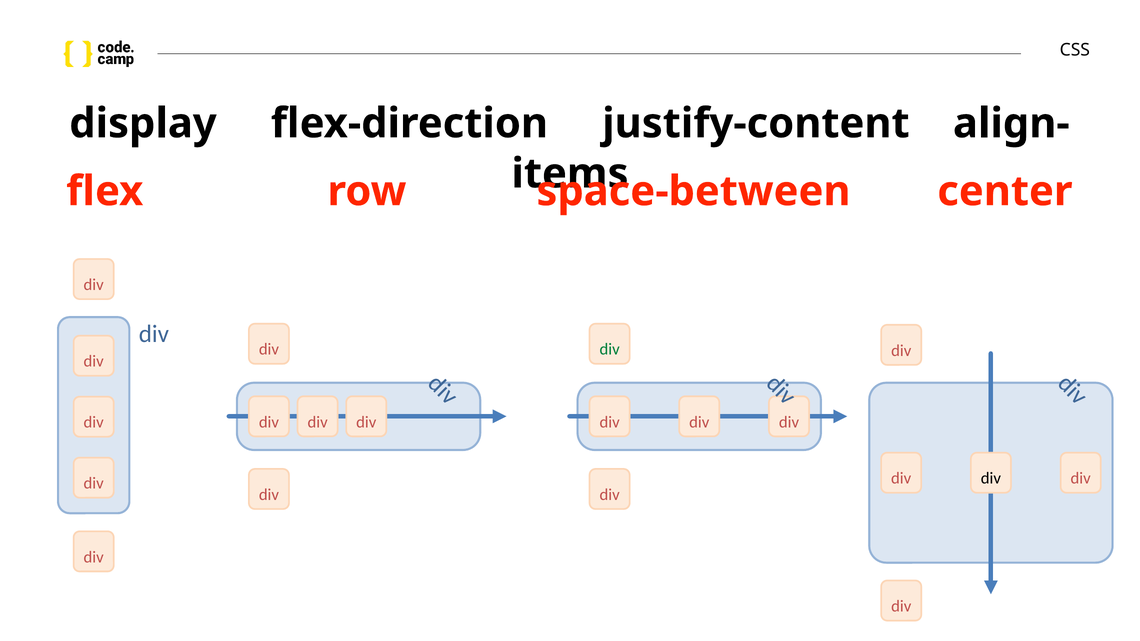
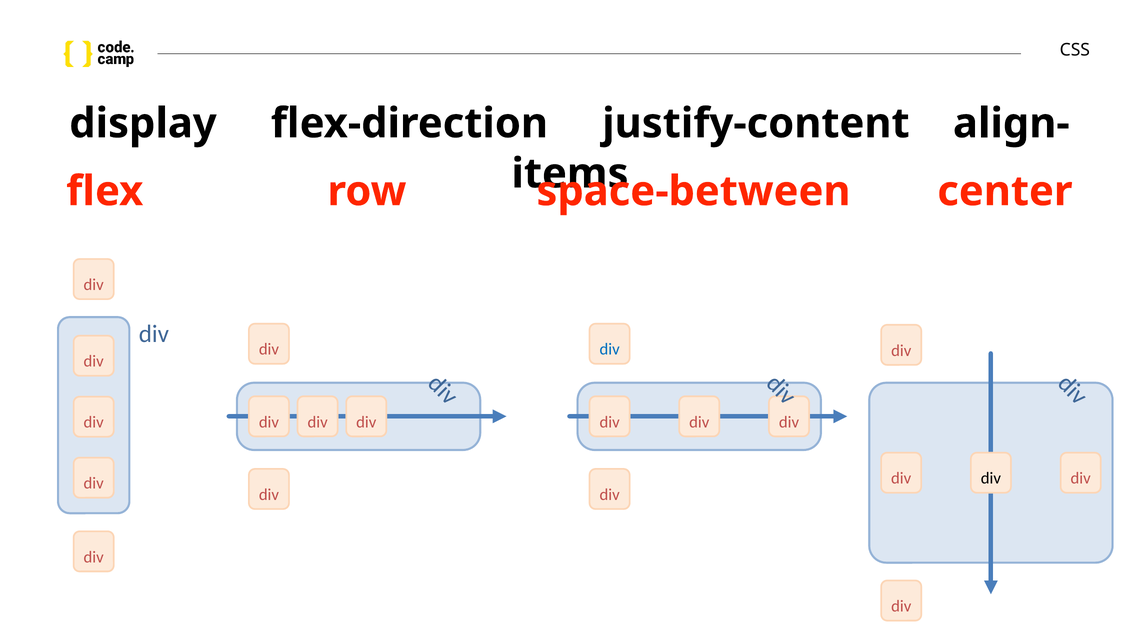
div at (610, 349) colour: green -> blue
